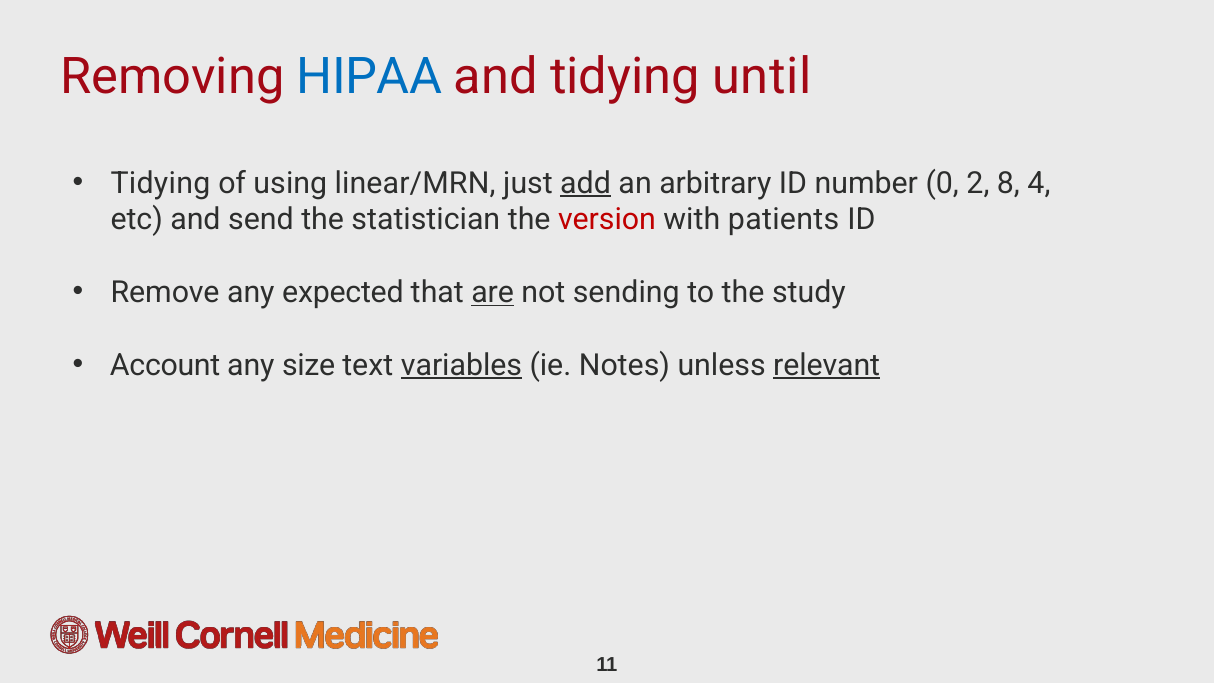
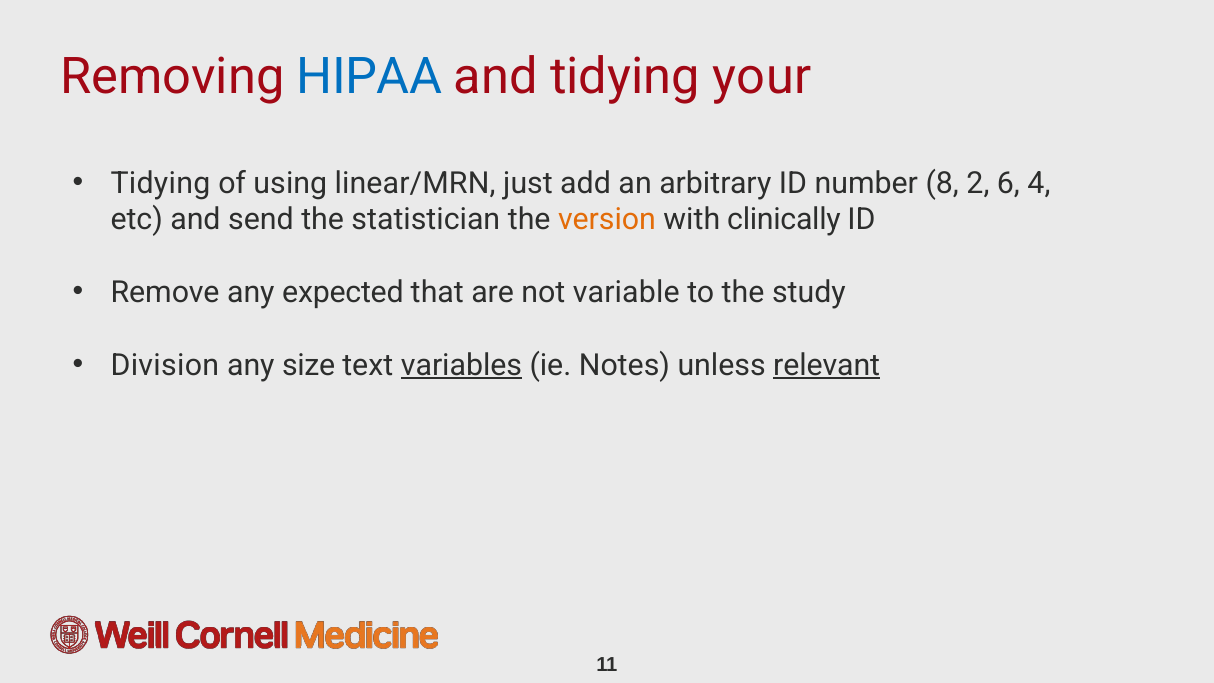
until: until -> your
add underline: present -> none
0: 0 -> 8
8: 8 -> 6
version colour: red -> orange
patients: patients -> clinically
are underline: present -> none
sending: sending -> variable
Account: Account -> Division
